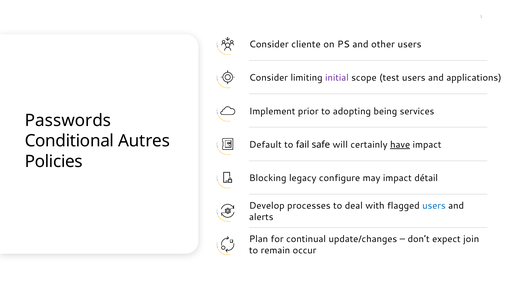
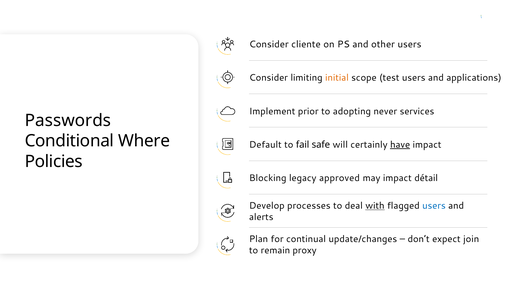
initial colour: purple -> orange
being: being -> never
Autres: Autres -> Where
configure: configure -> approved
with underline: none -> present
occur: occur -> proxy
